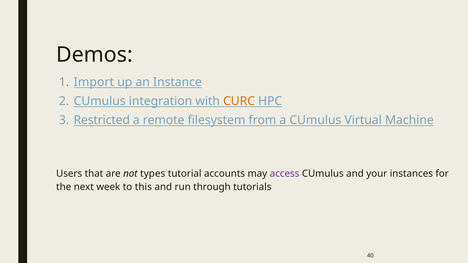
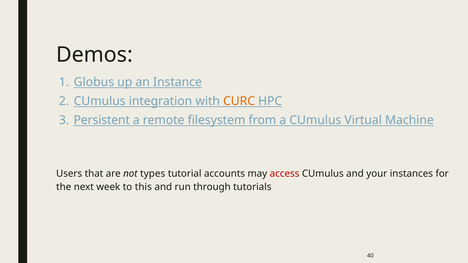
Import: Import -> Globus
Restricted: Restricted -> Persistent
access colour: purple -> red
